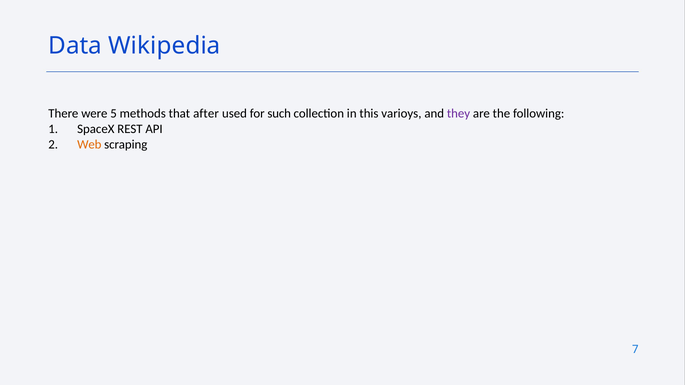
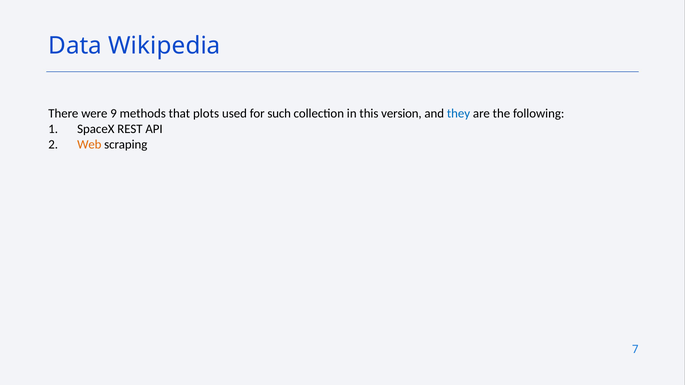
5: 5 -> 9
after: after -> plots
varioys: varioys -> version
they colour: purple -> blue
